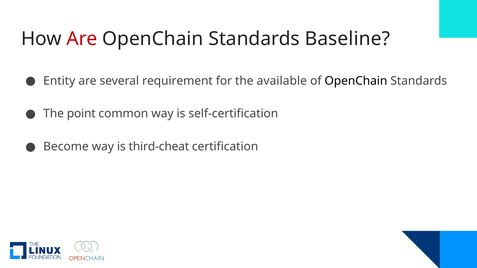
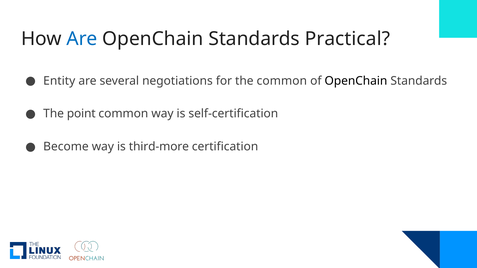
Are at (82, 39) colour: red -> blue
Baseline: Baseline -> Practical
requirement: requirement -> negotiations
the available: available -> common
third-cheat: third-cheat -> third-more
